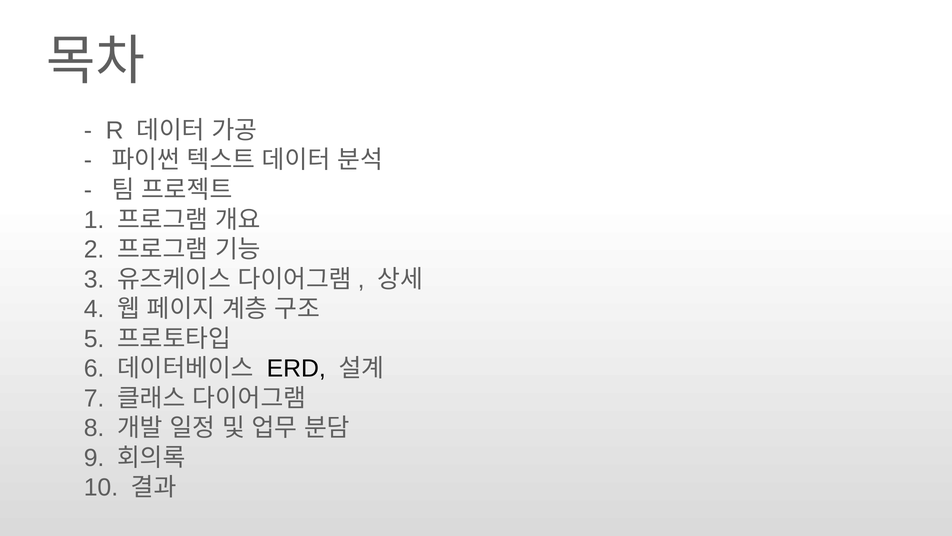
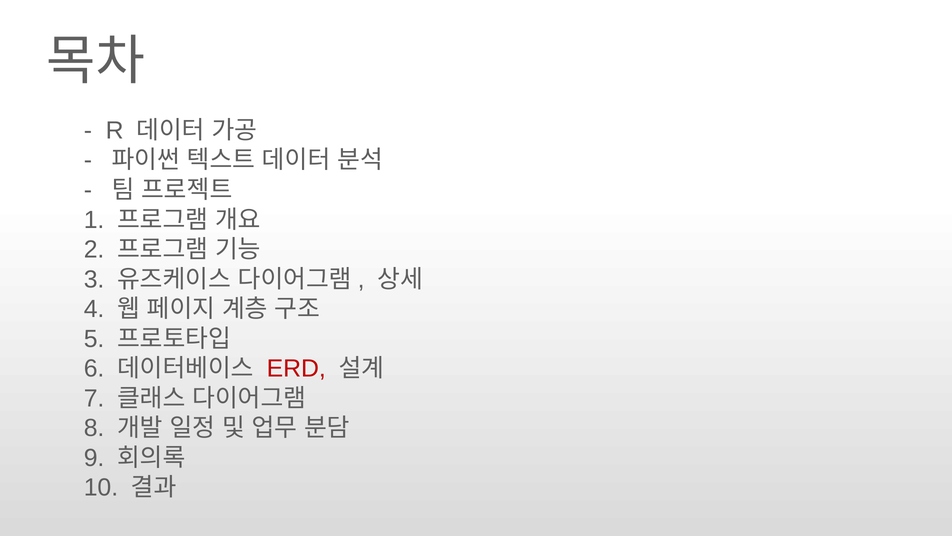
ERD colour: black -> red
